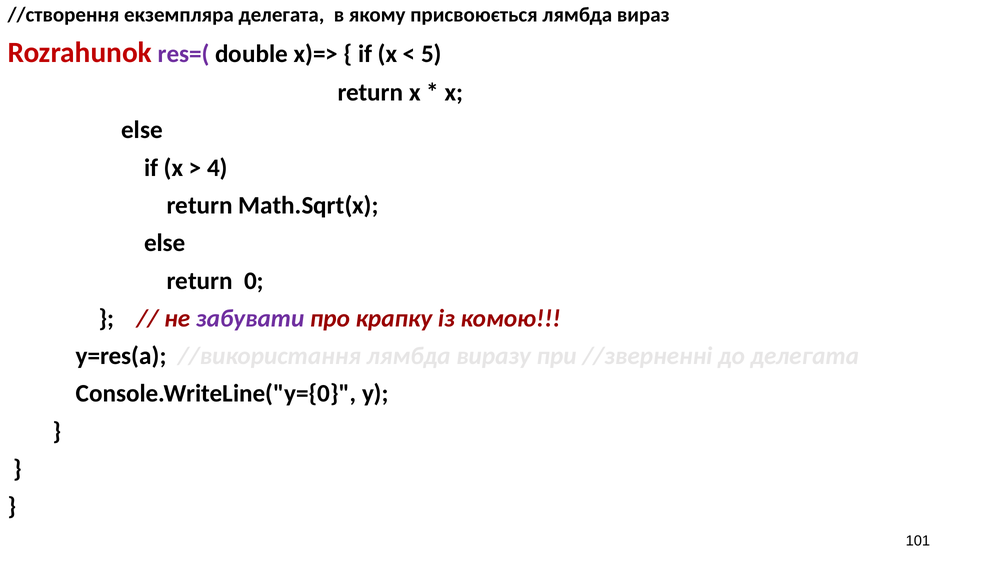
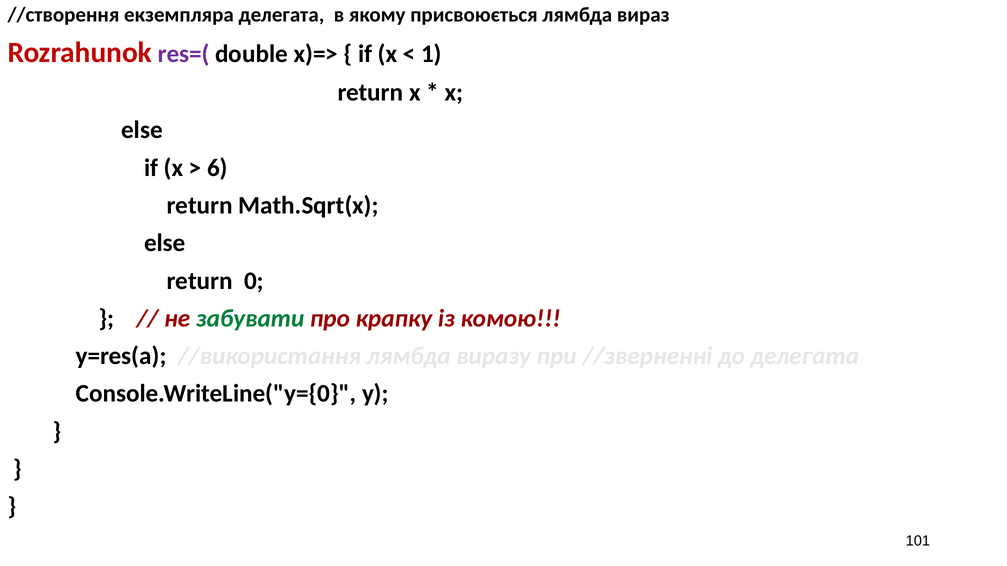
5: 5 -> 1
4: 4 -> 6
забувати colour: purple -> green
